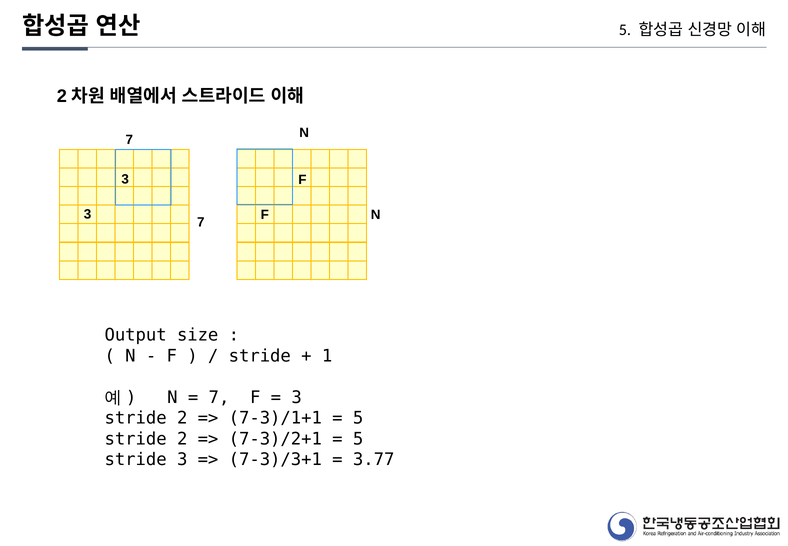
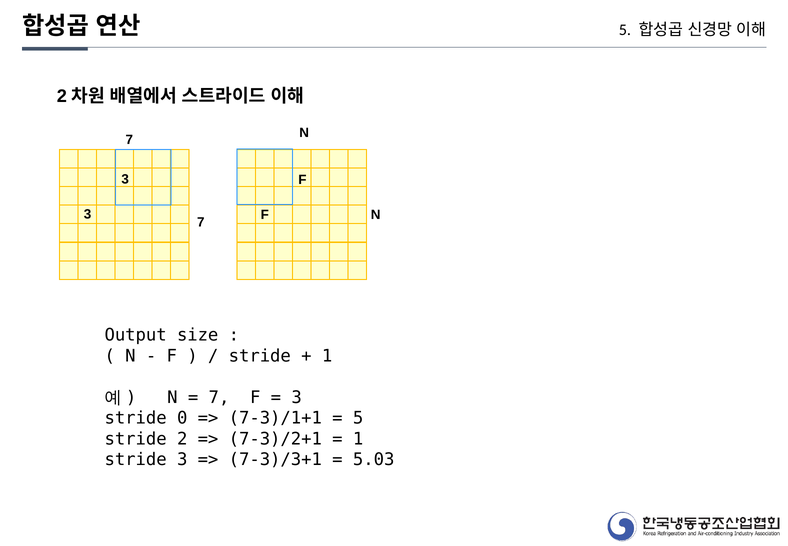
2 at (182, 418): 2 -> 0
5 at (358, 439): 5 -> 1
3.77: 3.77 -> 5.03
